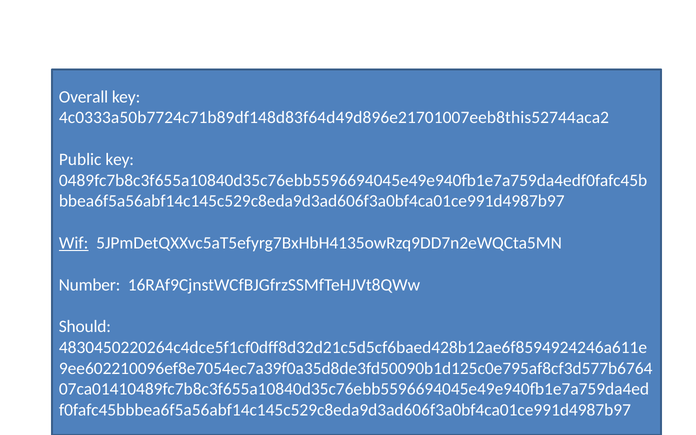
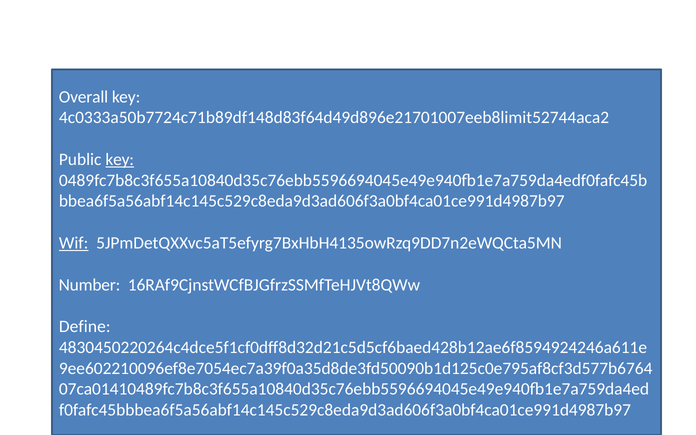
4c0333a50b7724c71b89df148d83f64d49d896e21701007eeb8this52744aca2: 4c0333a50b7724c71b89df148d83f64d49d896e21701007eeb8this52744aca2 -> 4c0333a50b7724c71b89df148d83f64d49d896e21701007eeb8limit52744aca2
key at (120, 159) underline: none -> present
Should: Should -> Define
